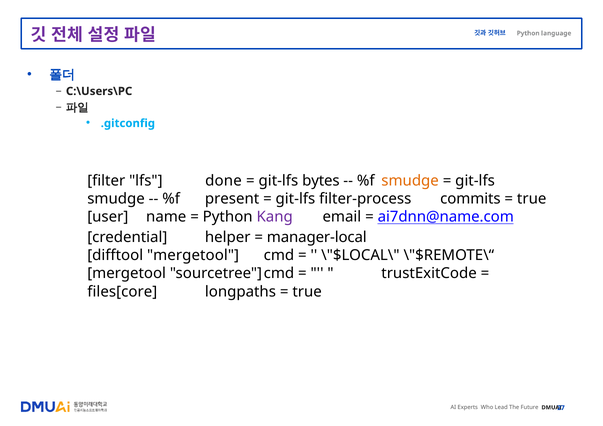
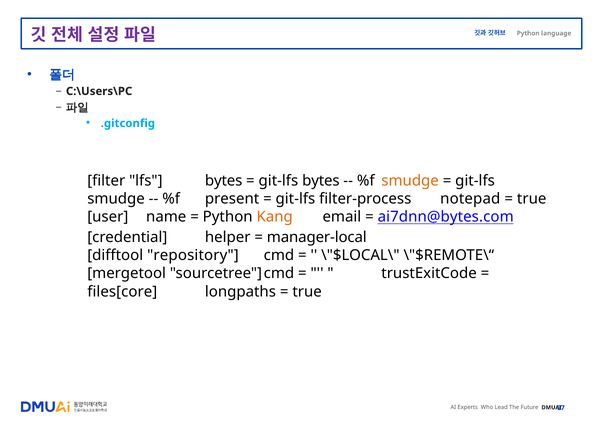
lfs done: done -> bytes
commits: commits -> notepad
Kang colour: purple -> orange
ai7dnn@name.com: ai7dnn@name.com -> ai7dnn@bytes.com
difftool mergetool: mergetool -> repository
